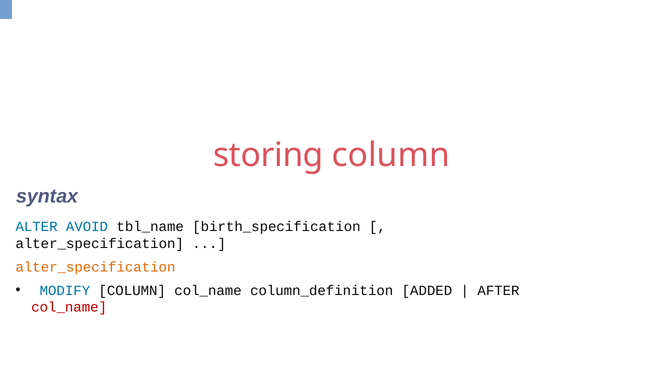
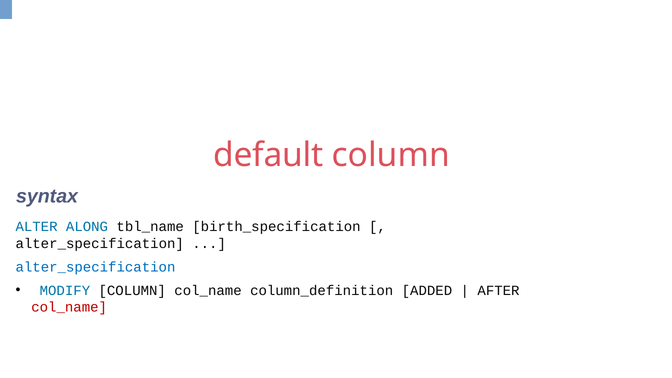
storing: storing -> default
AVOID: AVOID -> ALONG
alter_specification at (95, 267) colour: orange -> blue
